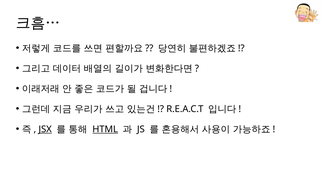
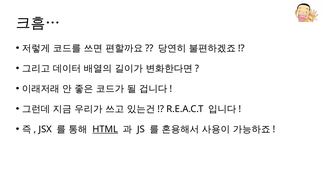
JSX underline: present -> none
